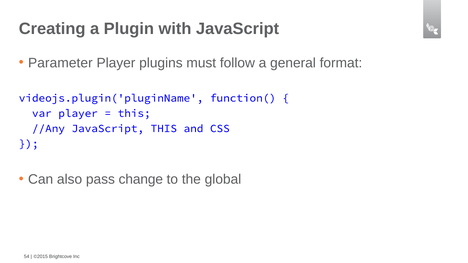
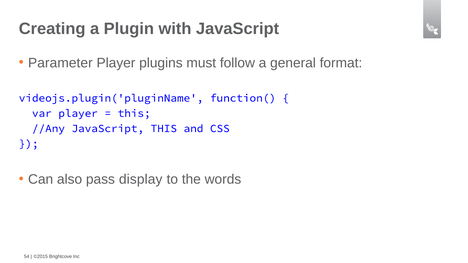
change: change -> display
global: global -> words
